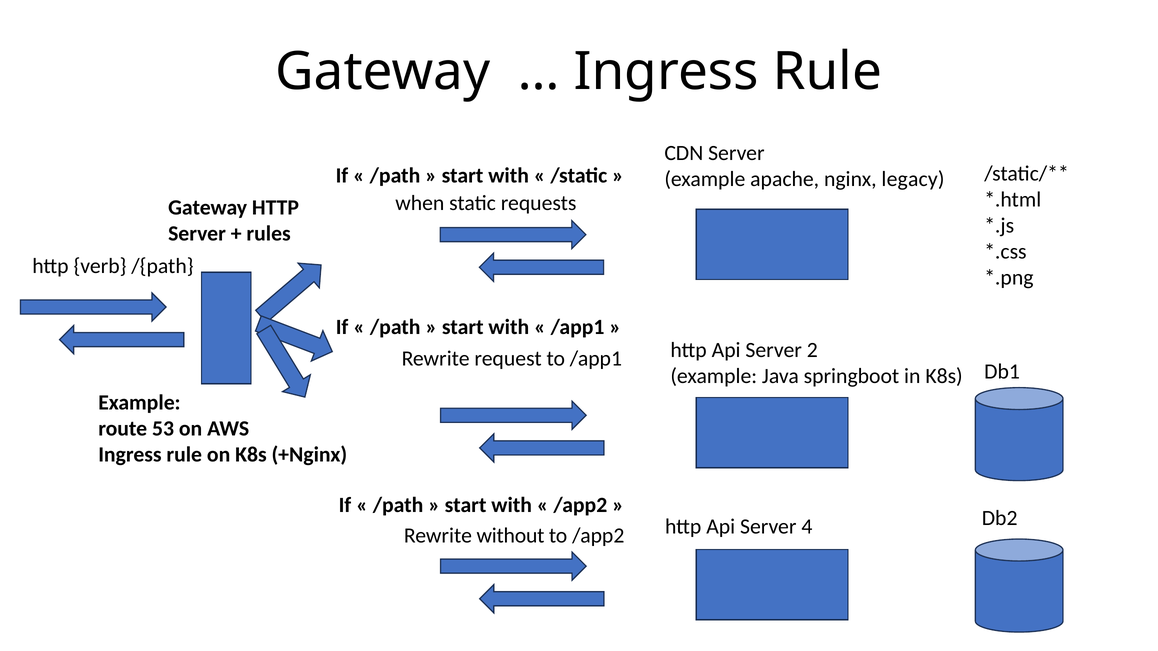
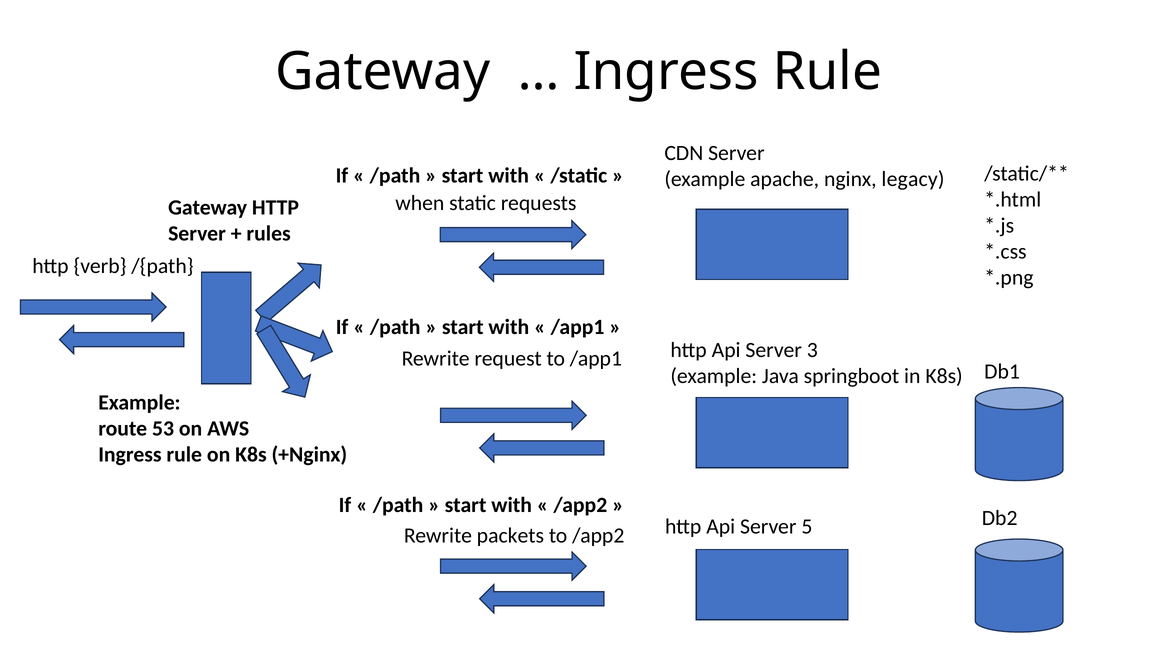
2: 2 -> 3
4: 4 -> 5
without: without -> packets
